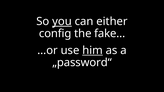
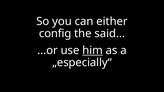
you underline: present -> none
fake…: fake… -> said…
„password“: „password“ -> „especially“
